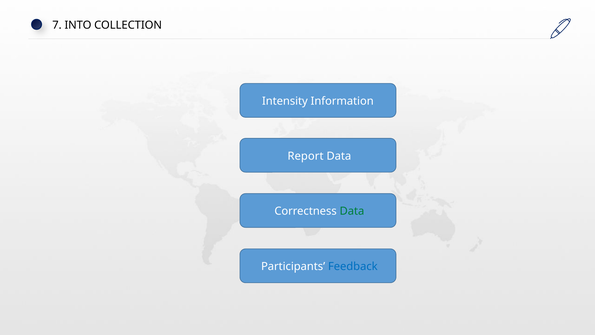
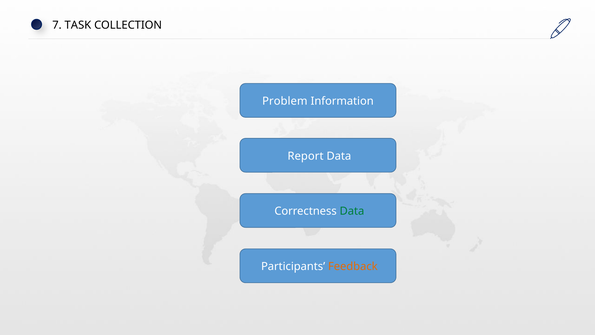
INTO: INTO -> TASK
Intensity: Intensity -> Problem
Feedback colour: blue -> orange
